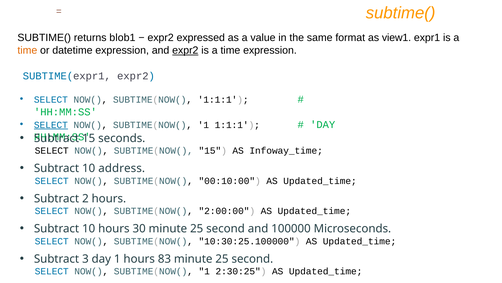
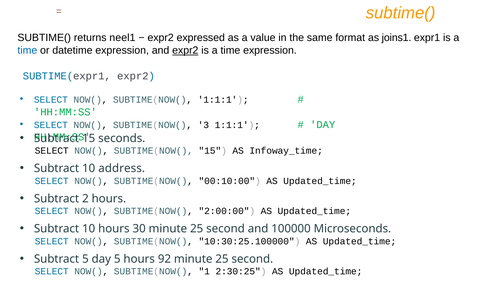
blob1: blob1 -> neel1
view1: view1 -> joins1
time at (27, 50) colour: orange -> blue
SELECT at (51, 125) underline: present -> none
1 at (203, 125): 1 -> 3
Subtract 3: 3 -> 5
day 1: 1 -> 5
83: 83 -> 92
